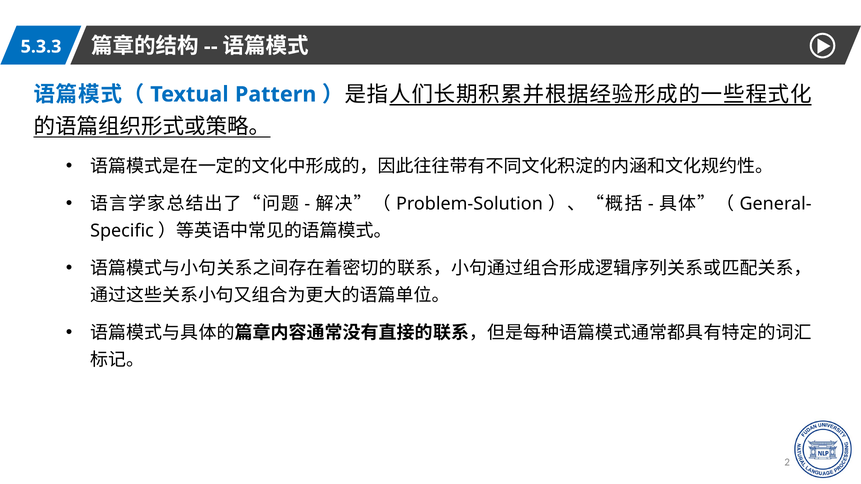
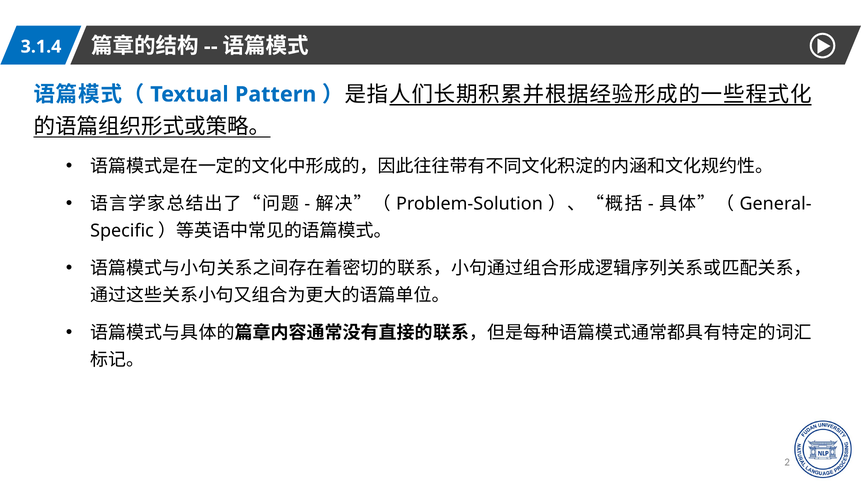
5.3.3: 5.3.3 -> 3.1.4
